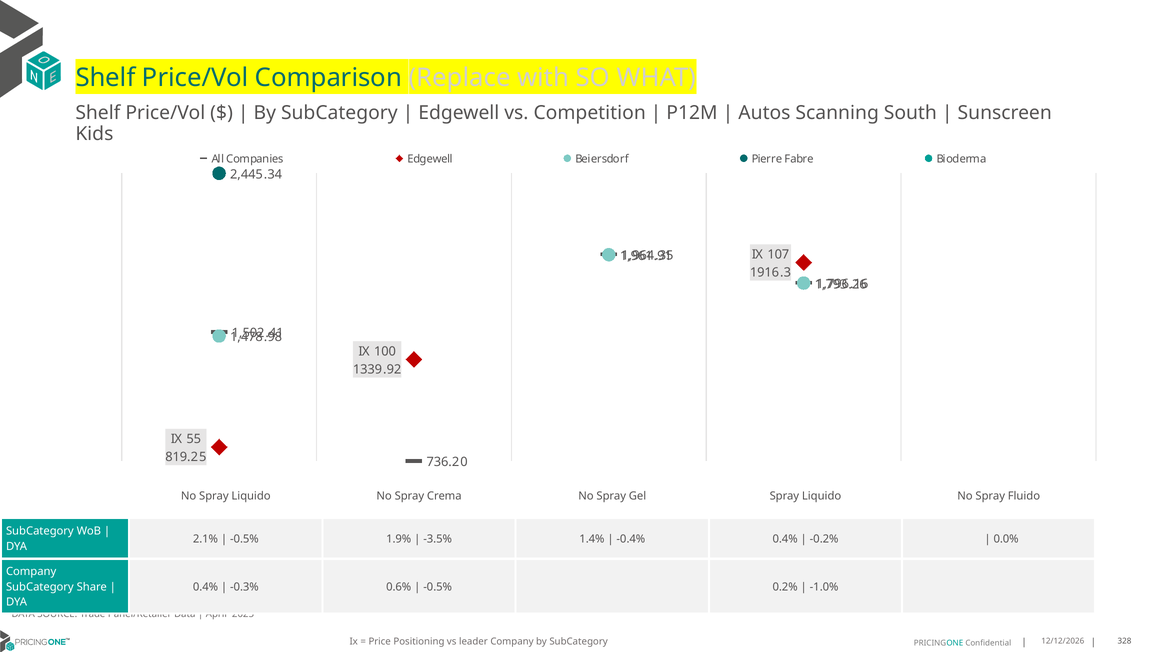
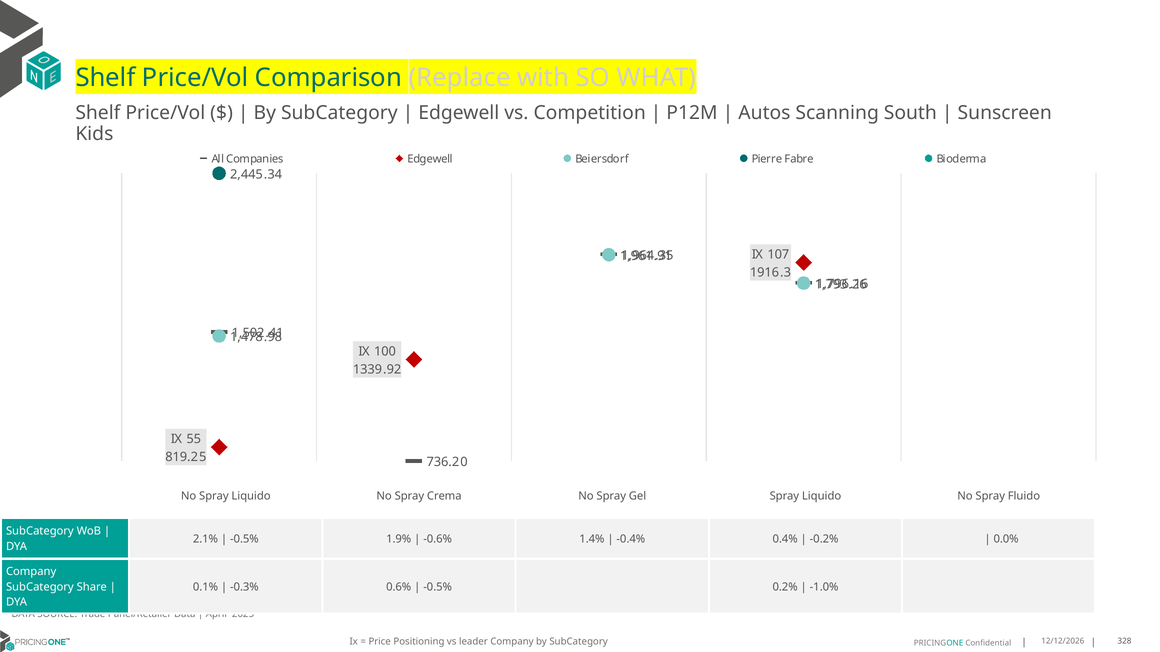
-3.5%: -3.5% -> -0.6%
0.4% at (205, 587): 0.4% -> 0.1%
